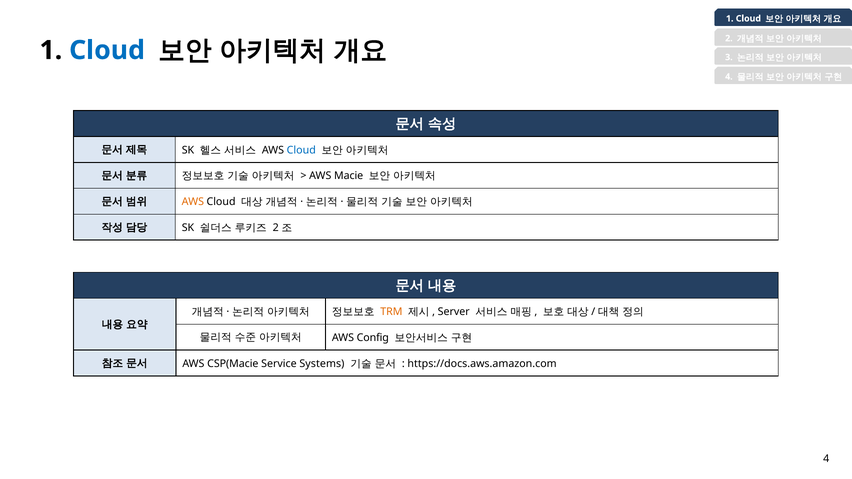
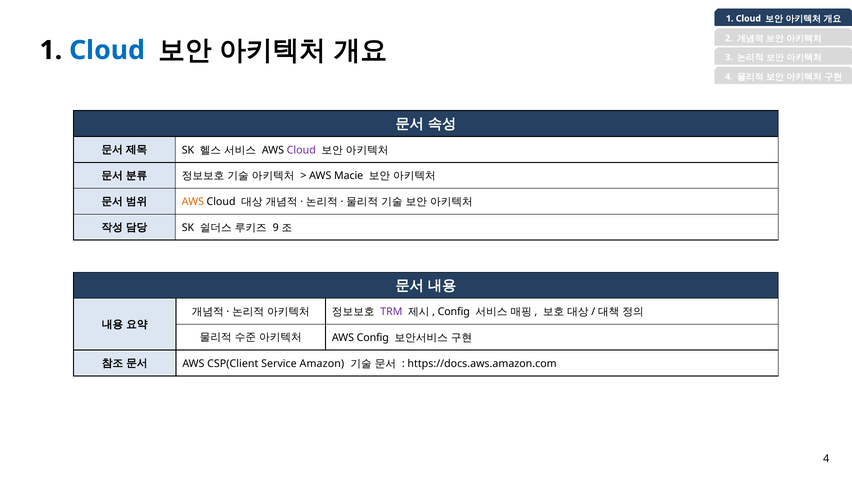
Cloud at (301, 150) colour: blue -> purple
2 at (276, 228): 2 -> 9
TRM colour: orange -> purple
Server at (454, 312): Server -> Config
CSP(Macie: CSP(Macie -> CSP(Client
Systems: Systems -> Amazon
